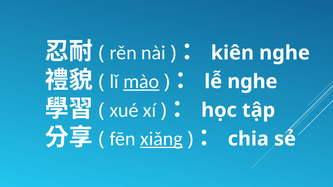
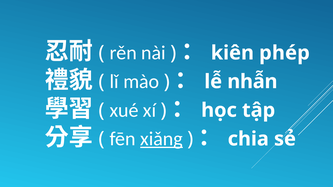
nghe at (285, 53): nghe -> phép
mào underline: present -> none
nghe at (252, 82): nghe -> nhẫn
